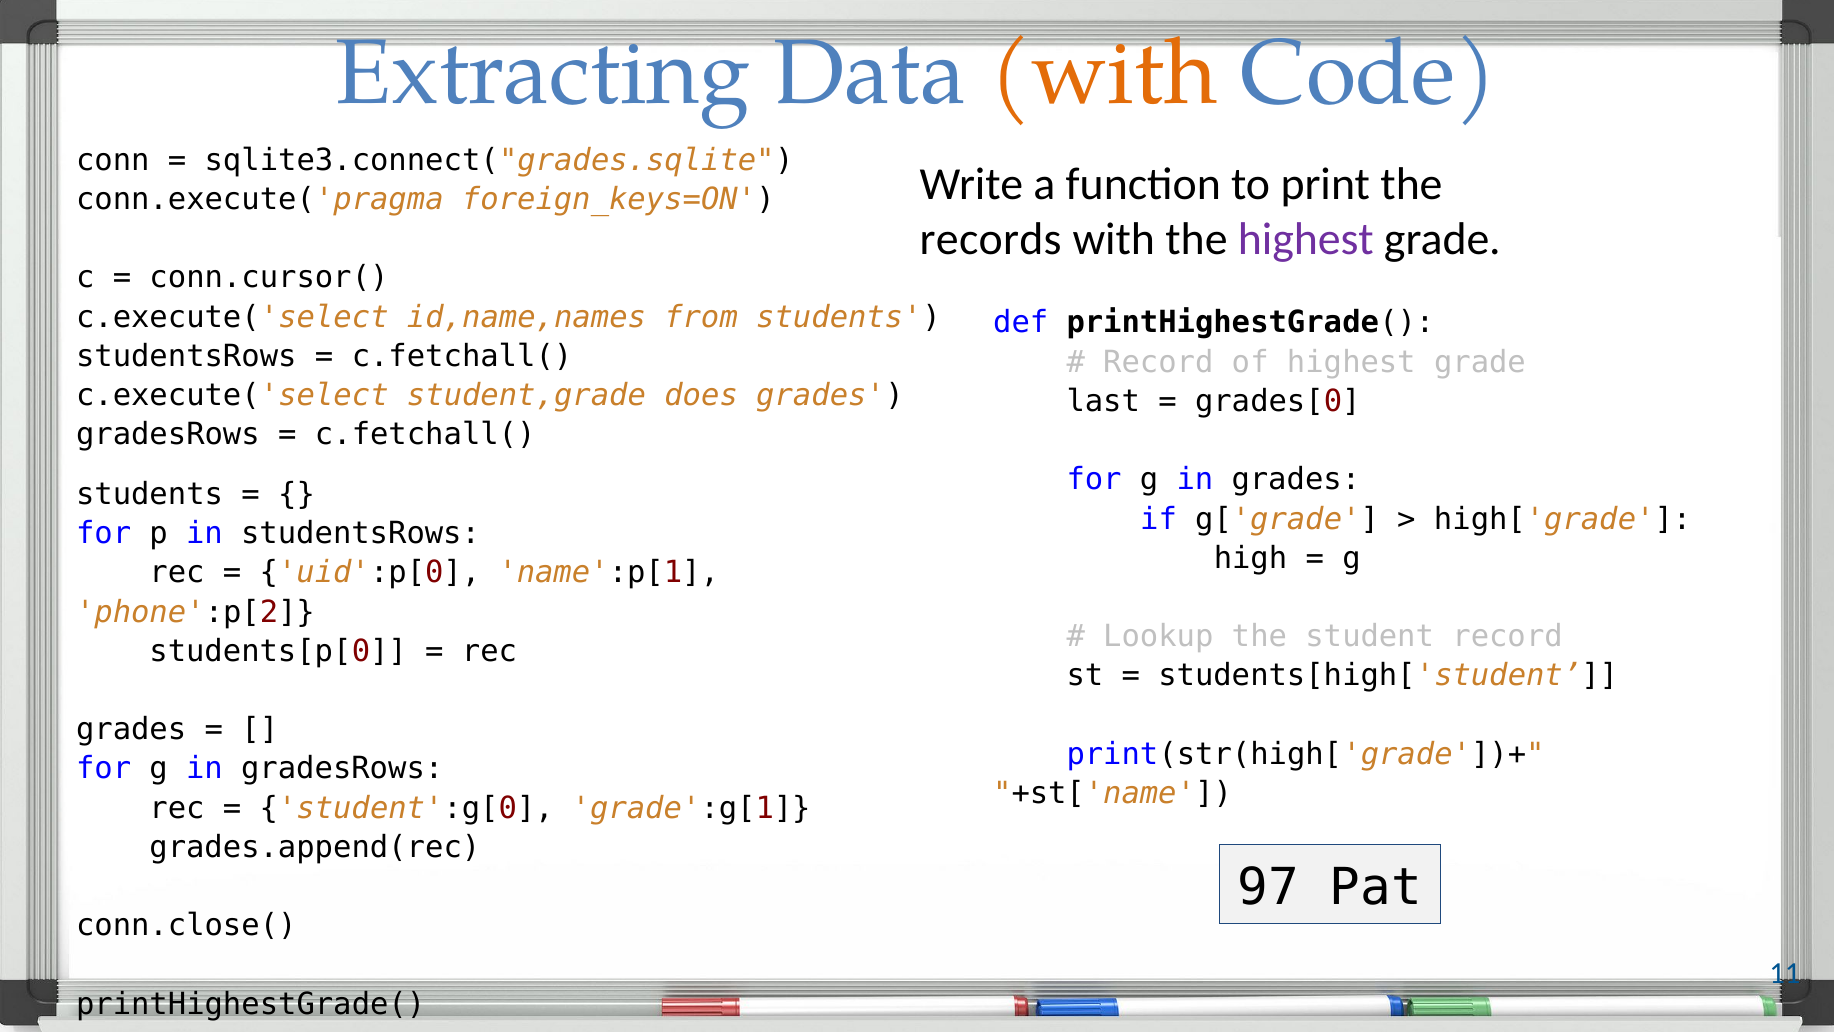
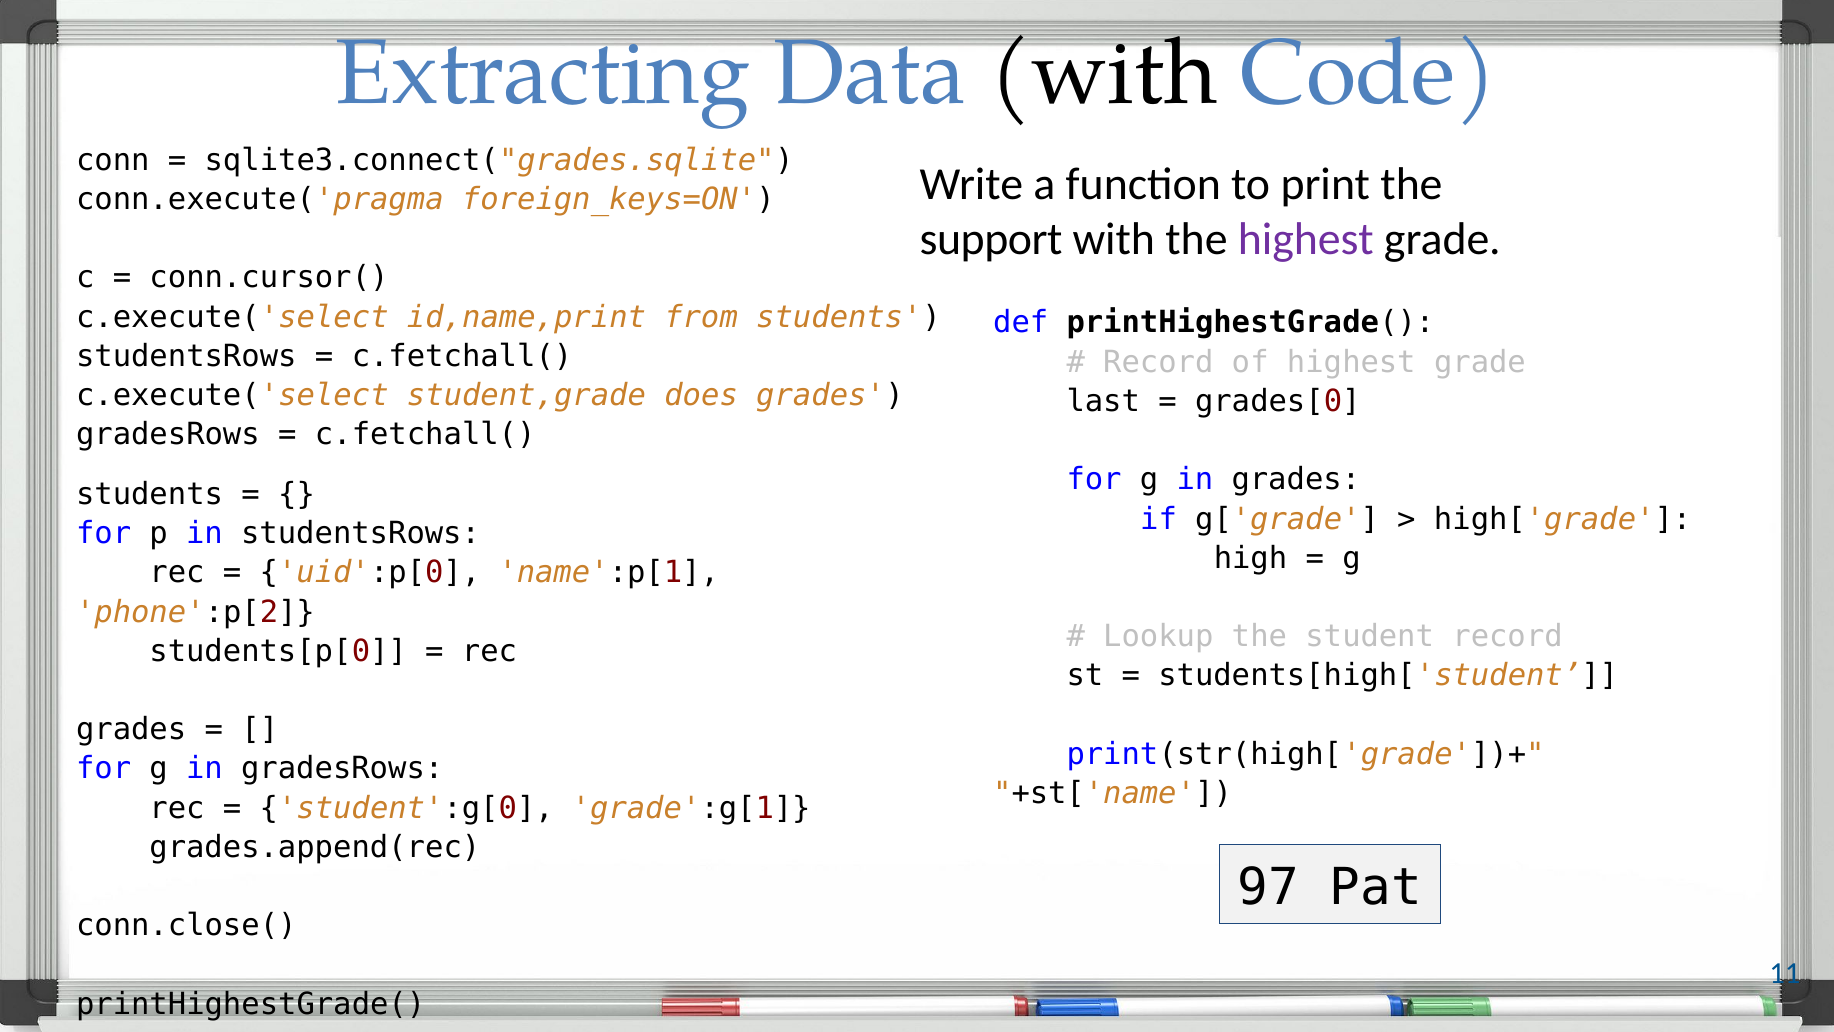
with at (1103, 73) colour: orange -> black
records: records -> support
id,name,names: id,name,names -> id,name,print
